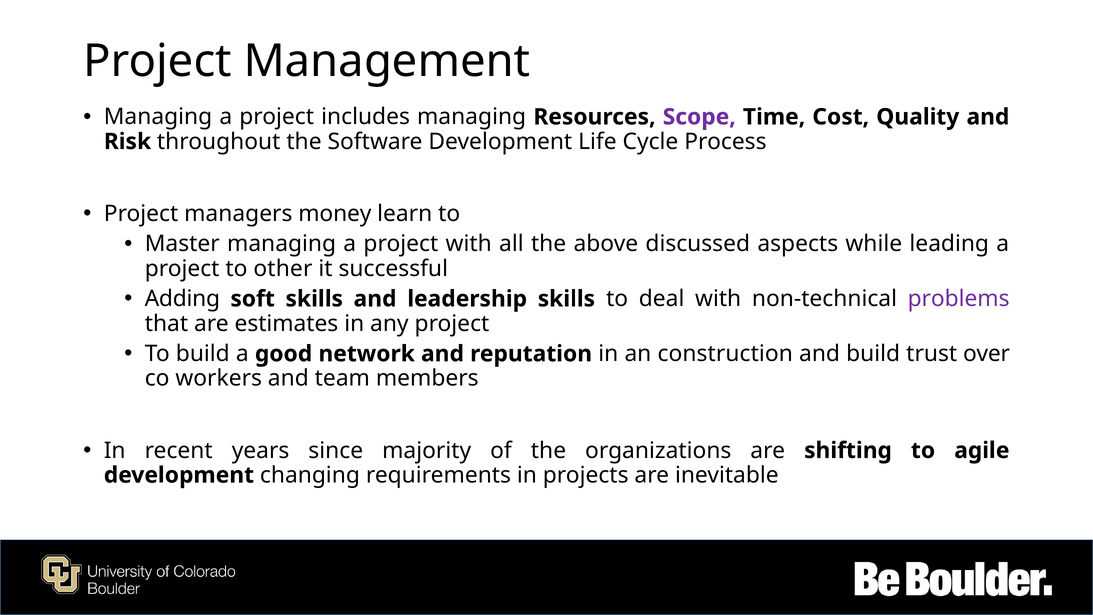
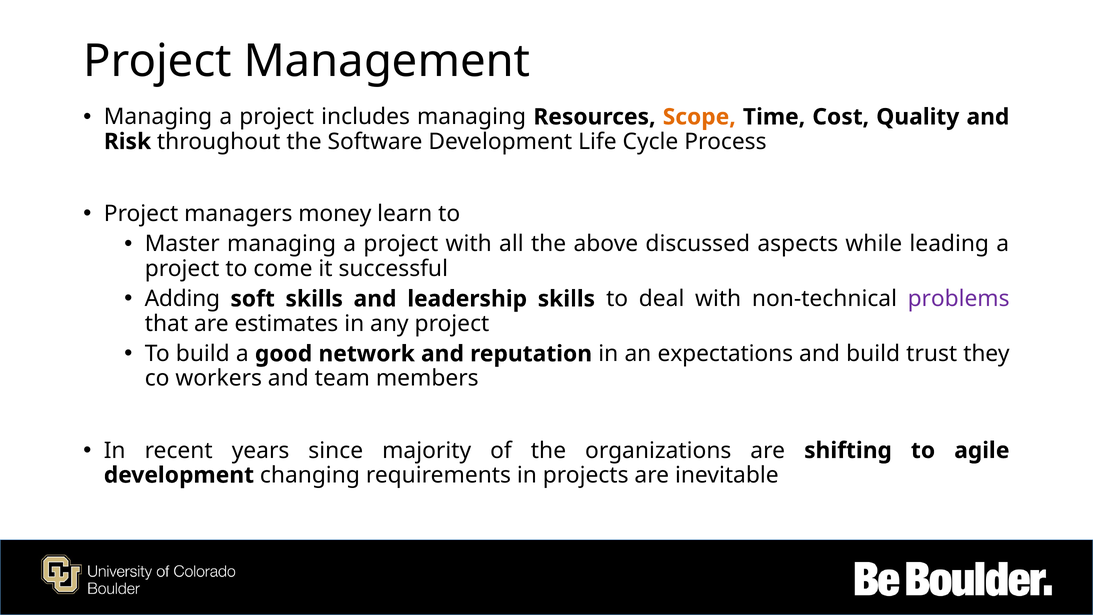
Scope colour: purple -> orange
other: other -> come
construction: construction -> expectations
over: over -> they
